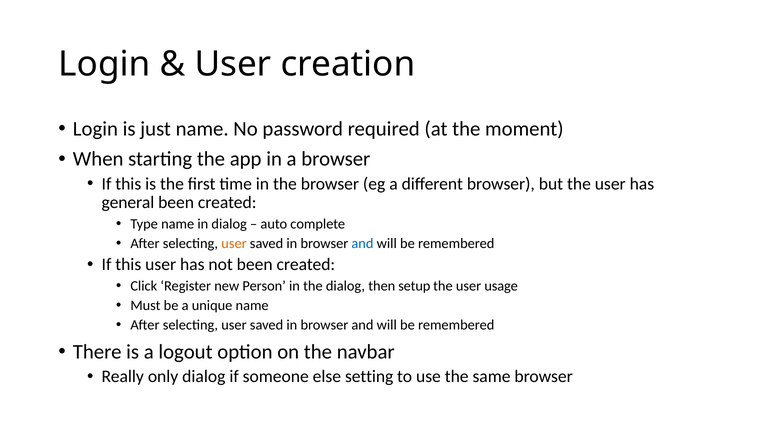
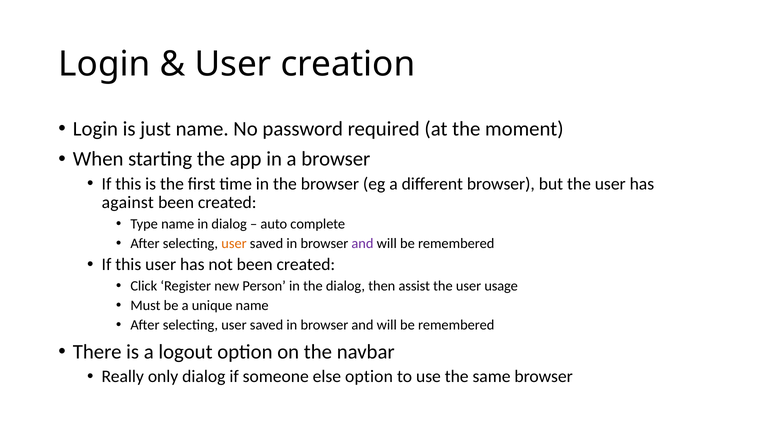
general: general -> against
and at (362, 244) colour: blue -> purple
setup: setup -> assist
else setting: setting -> option
